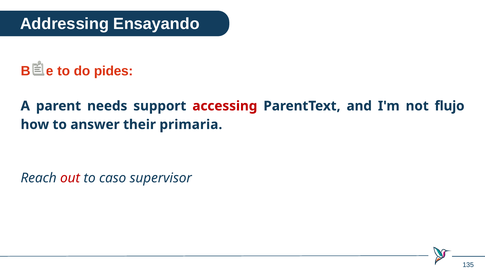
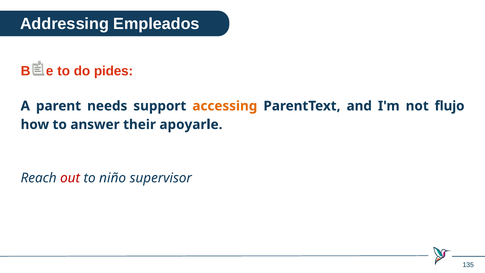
Ensayando: Ensayando -> Empleados
accessing colour: red -> orange
primaria: primaria -> apoyarle
caso: caso -> niño
